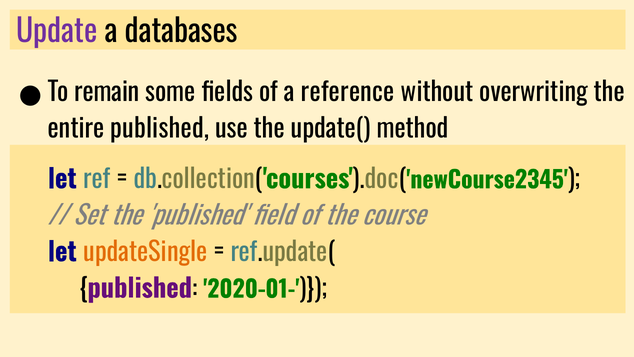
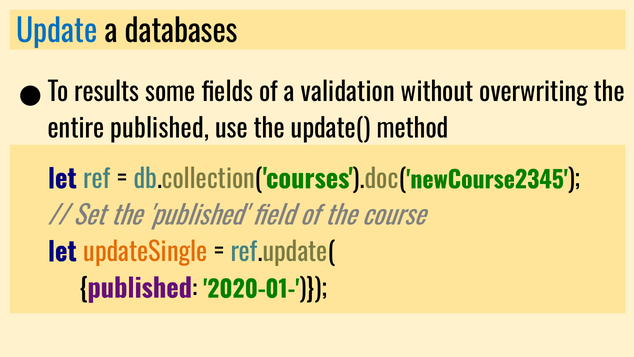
Update colour: purple -> blue
remain: remain -> results
reference: reference -> validation
